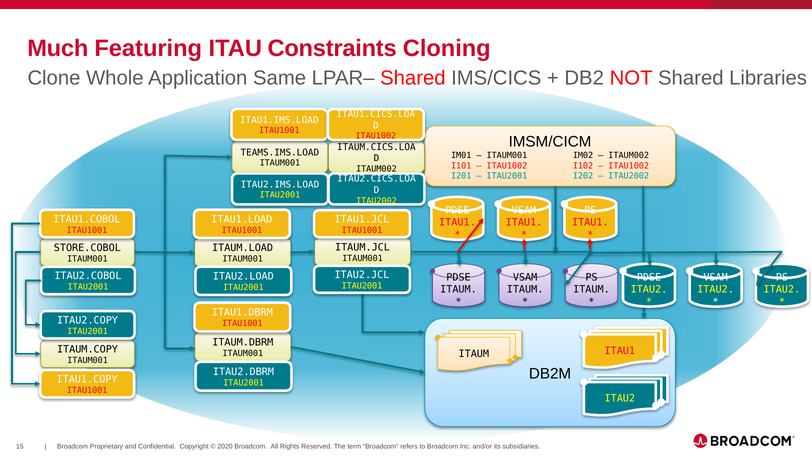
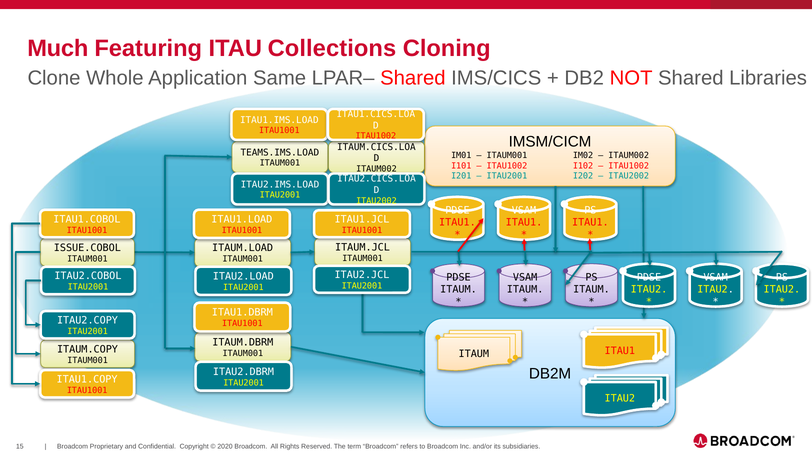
Constraints: Constraints -> Collections
STORE.COBOL: STORE.COBOL -> ISSUE.COBOL
